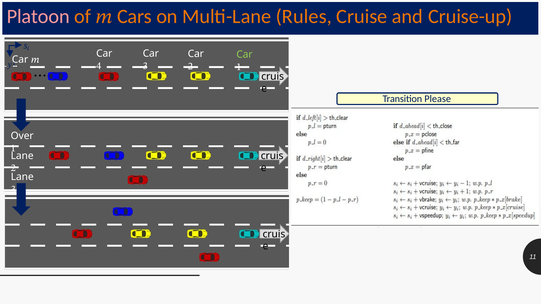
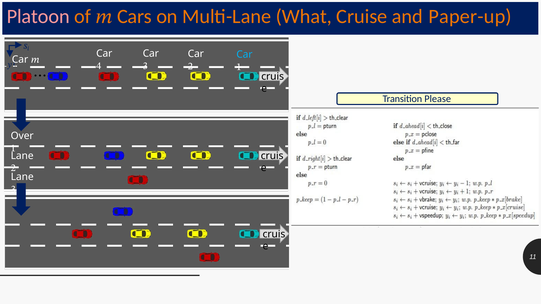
Rules: Rules -> What
Cruise-up: Cruise-up -> Paper-up
Car at (244, 55) colour: light green -> light blue
